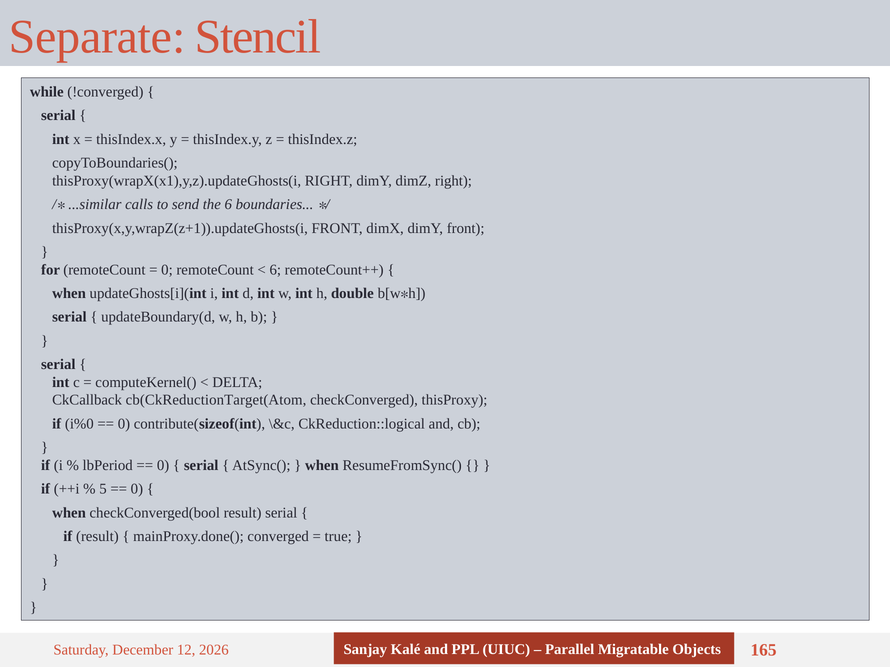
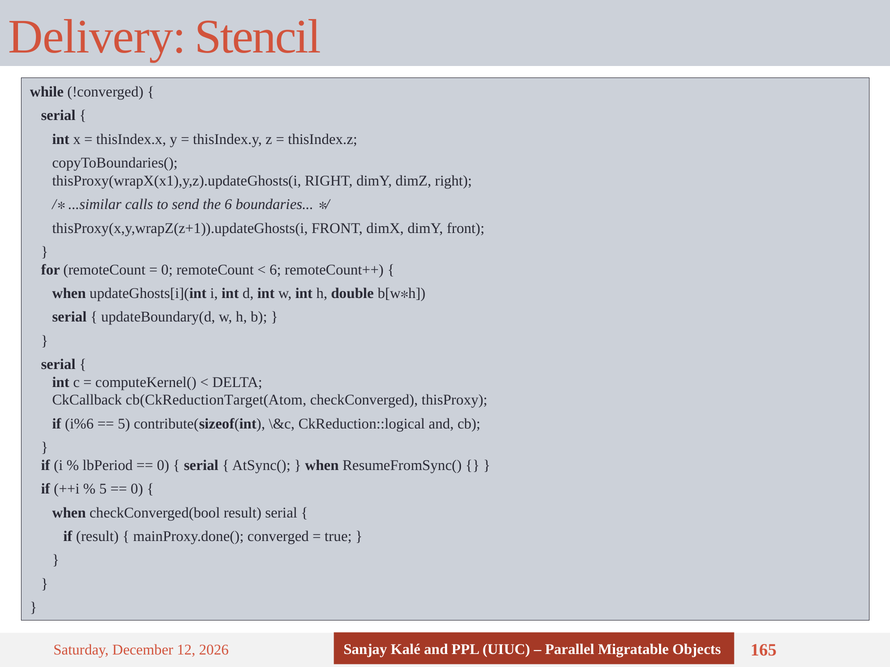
Separate: Separate -> Delivery
i%0: i%0 -> i%6
0 at (124, 424): 0 -> 5
